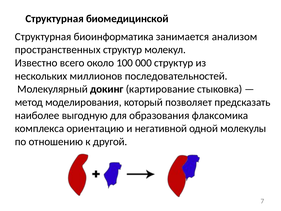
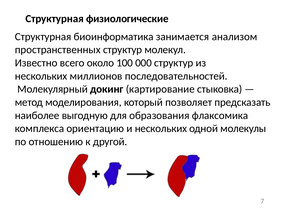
биомедицинской: биомедицинской -> физиологические
и негативной: негативной -> нескольких
